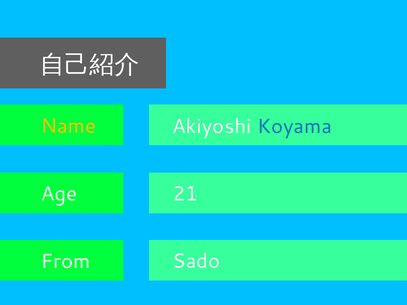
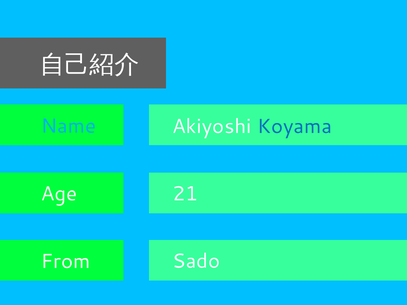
Name colour: yellow -> light blue
